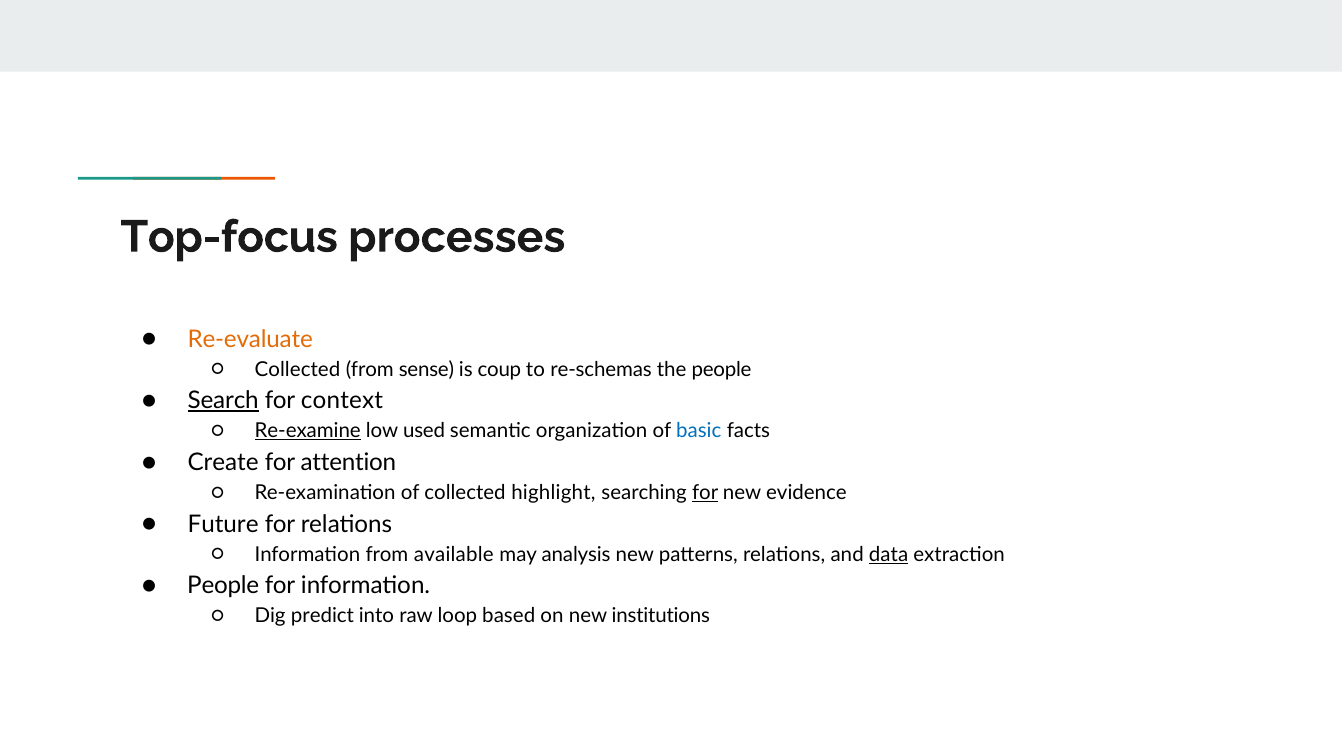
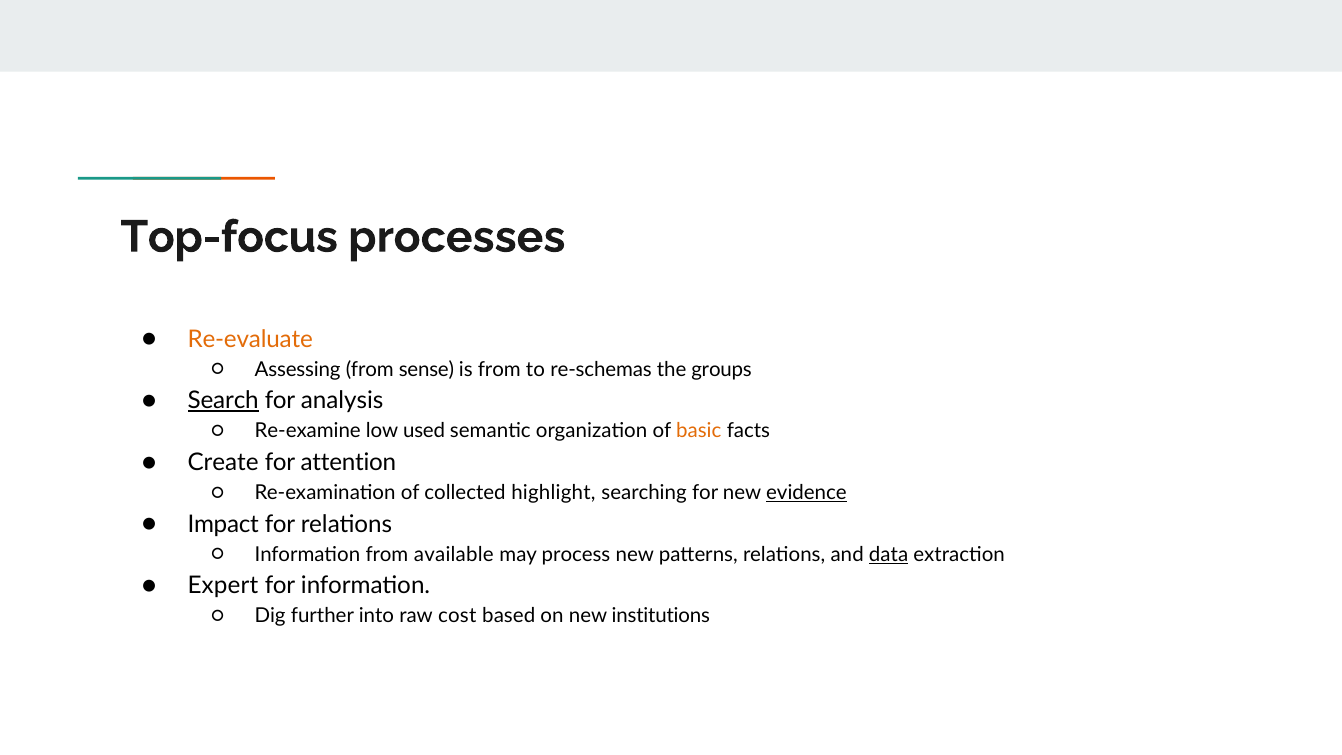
Collected at (298, 369): Collected -> Assessing
is coup: coup -> from
the people: people -> groups
context: context -> analysis
Re-examine underline: present -> none
basic colour: blue -> orange
for at (705, 493) underline: present -> none
evidence underline: none -> present
Future: Future -> Impact
analysis: analysis -> process
People at (223, 586): People -> Expert
predict: predict -> further
loop: loop -> cost
